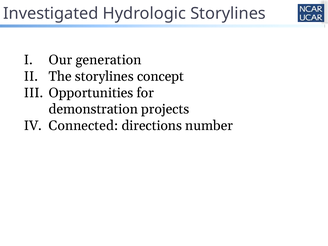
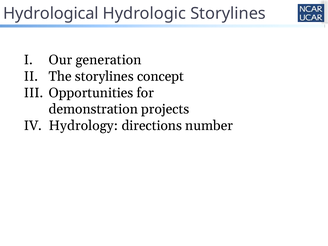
Investigated: Investigated -> Hydrological
Connected: Connected -> Hydrology
